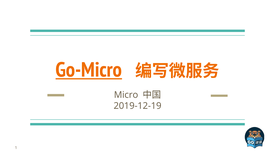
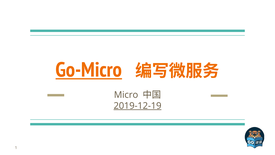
2019-12-19 underline: none -> present
